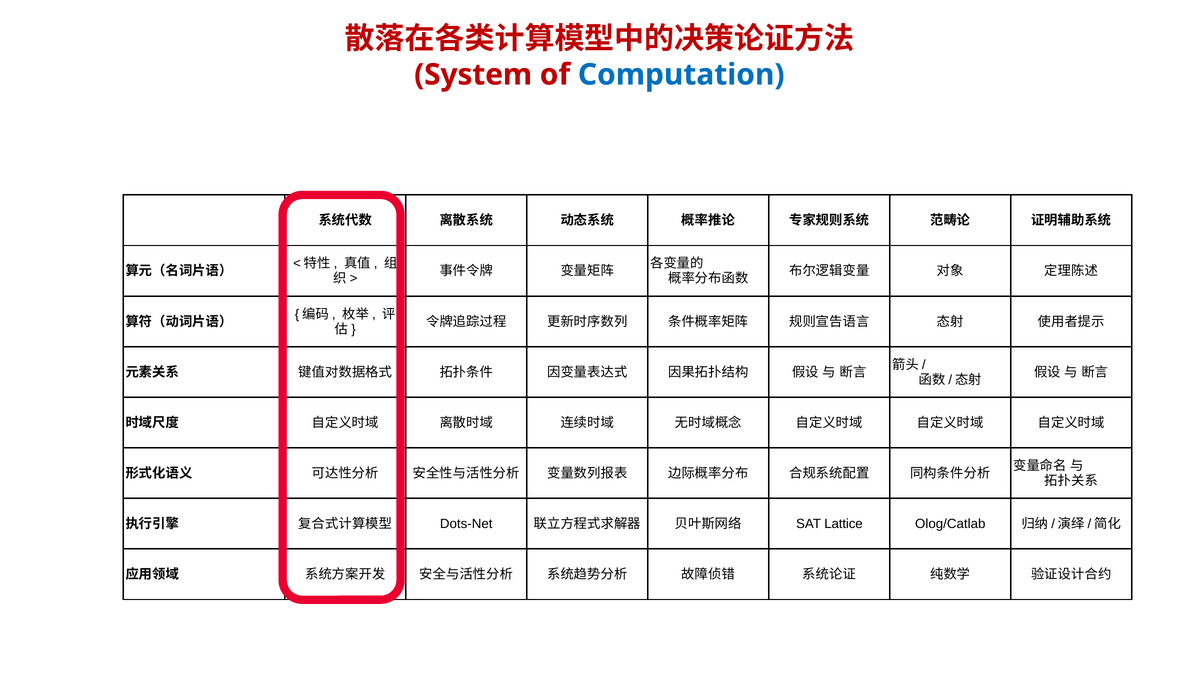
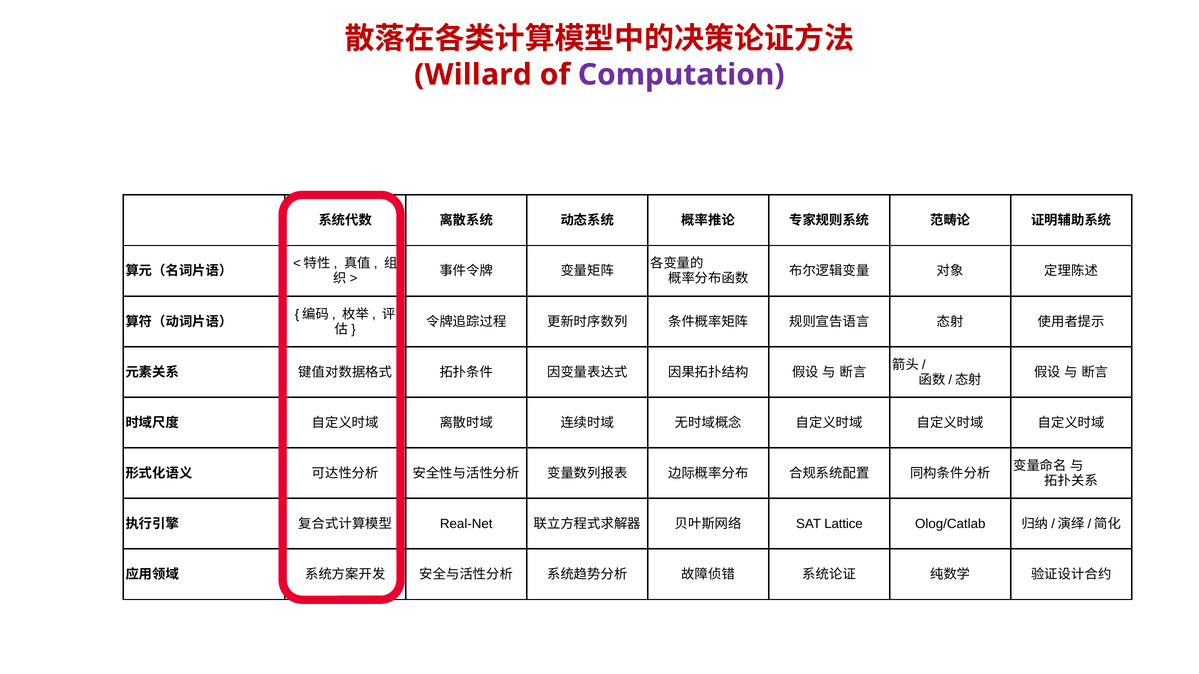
System: System -> Willard
Computation colour: blue -> purple
Dots-Net: Dots-Net -> Real-Net
